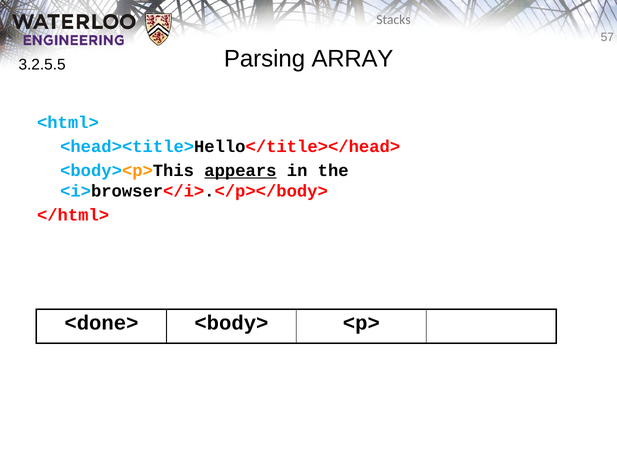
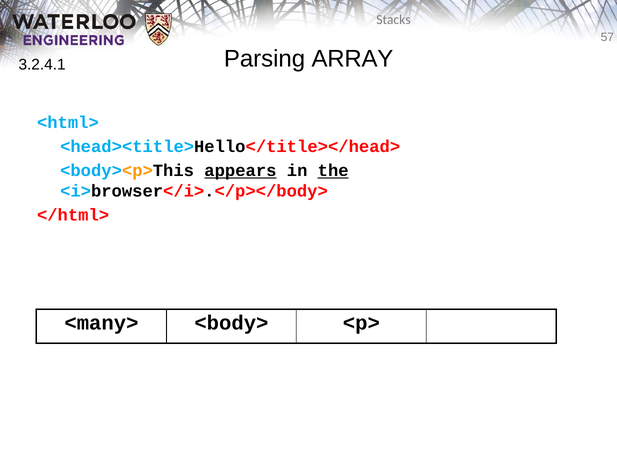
3.2.5.5: 3.2.5.5 -> 3.2.4.1
the underline: none -> present
<done>: <done> -> <many>
